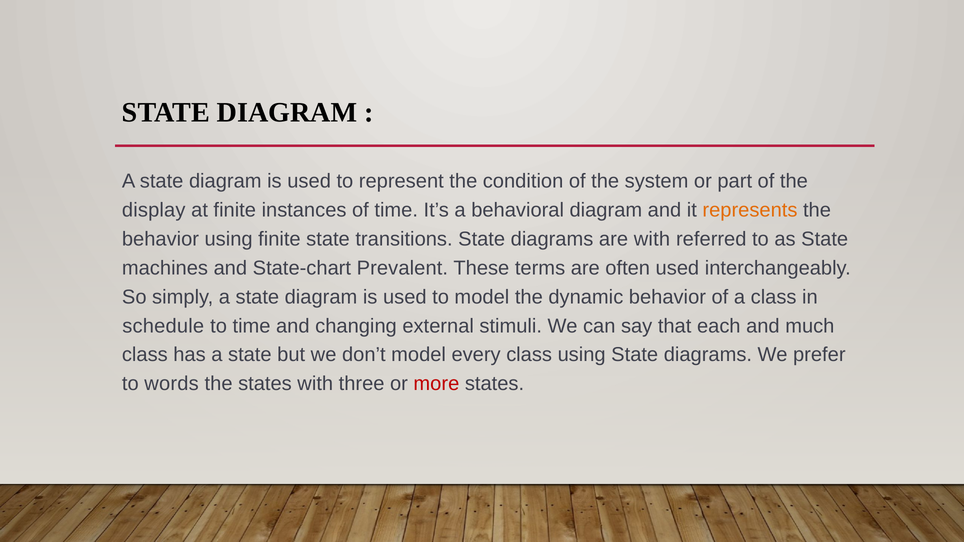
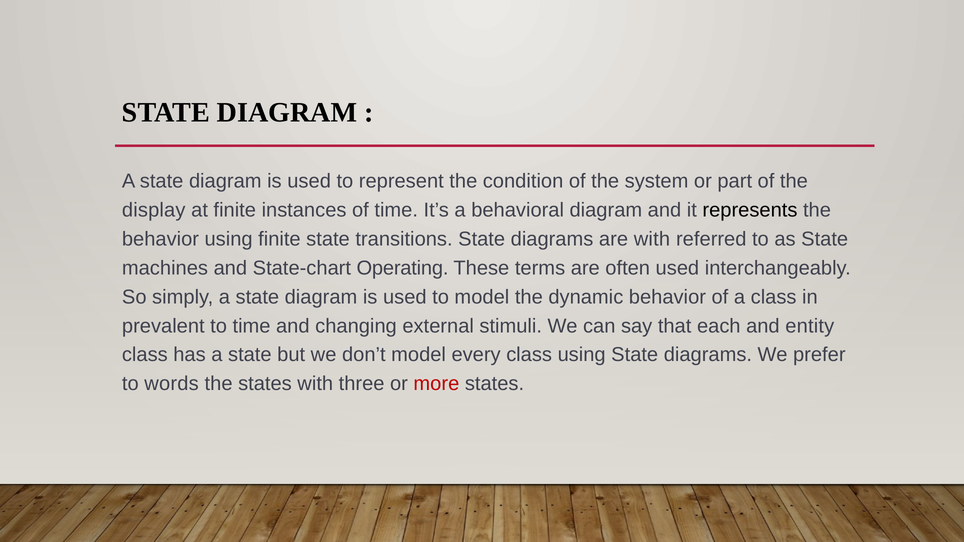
represents colour: orange -> black
Prevalent: Prevalent -> Operating
schedule: schedule -> prevalent
much: much -> entity
